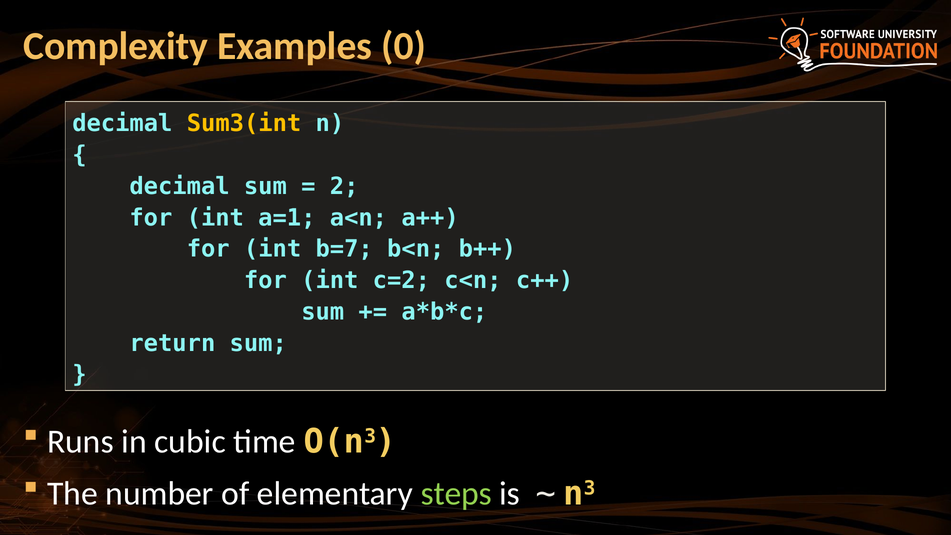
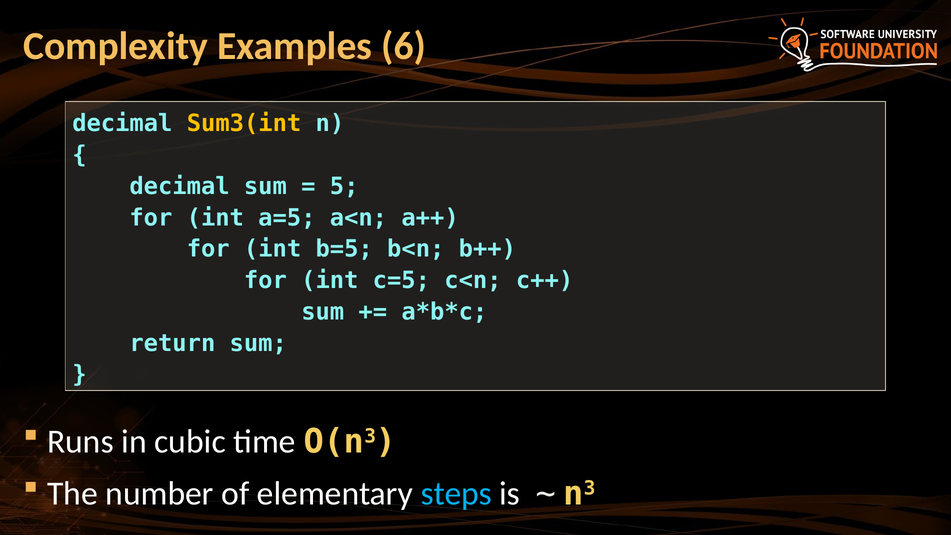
0: 0 -> 6
2: 2 -> 5
a=1: a=1 -> a=5
b=7: b=7 -> b=5
c=2: c=2 -> c=5
steps colour: light green -> light blue
